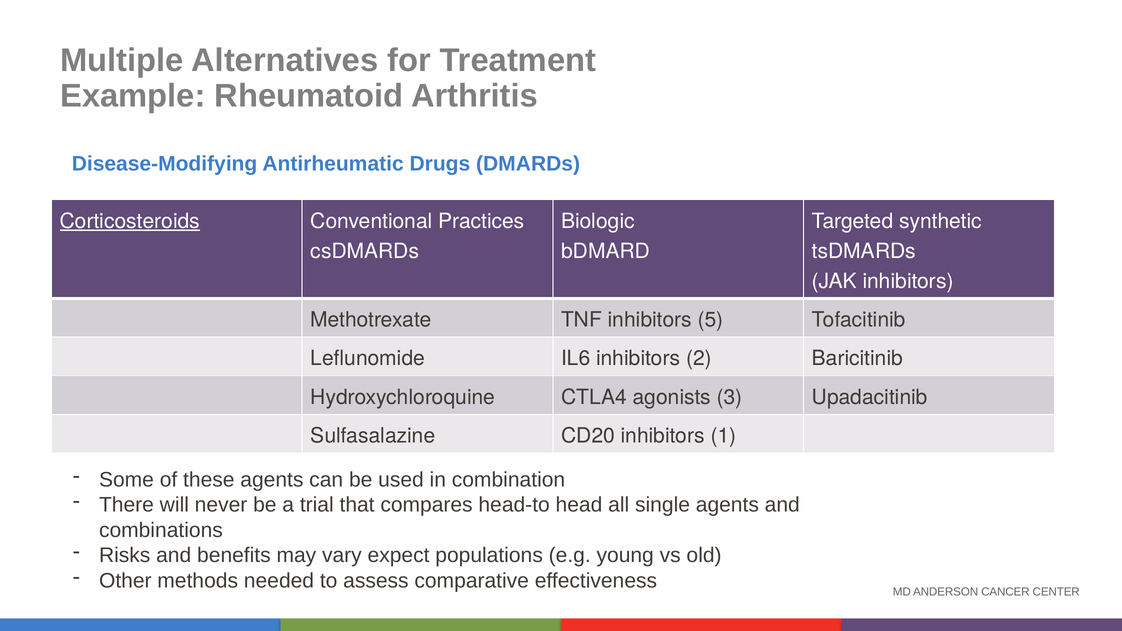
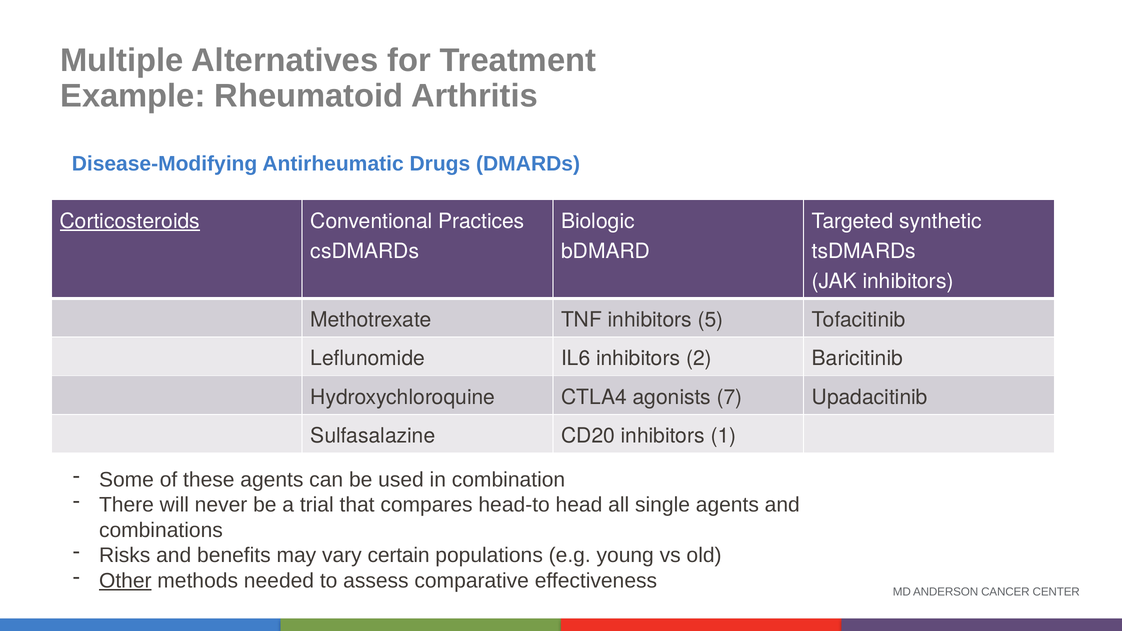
3: 3 -> 7
expect: expect -> certain
Other underline: none -> present
